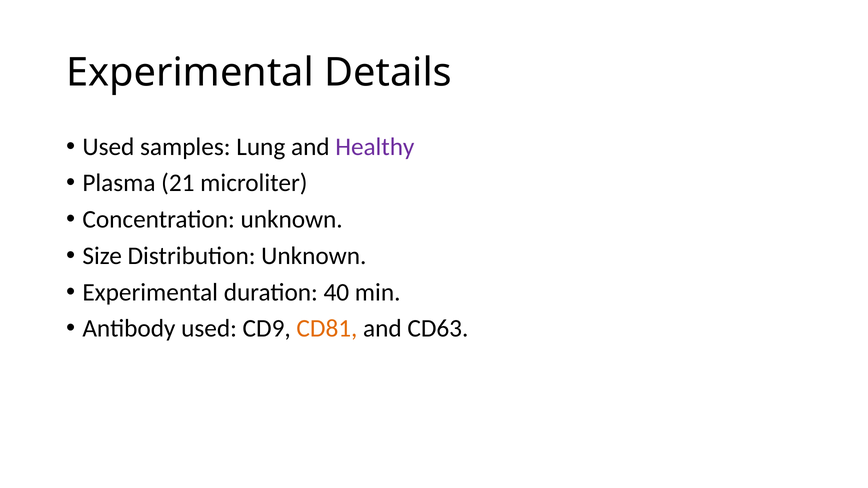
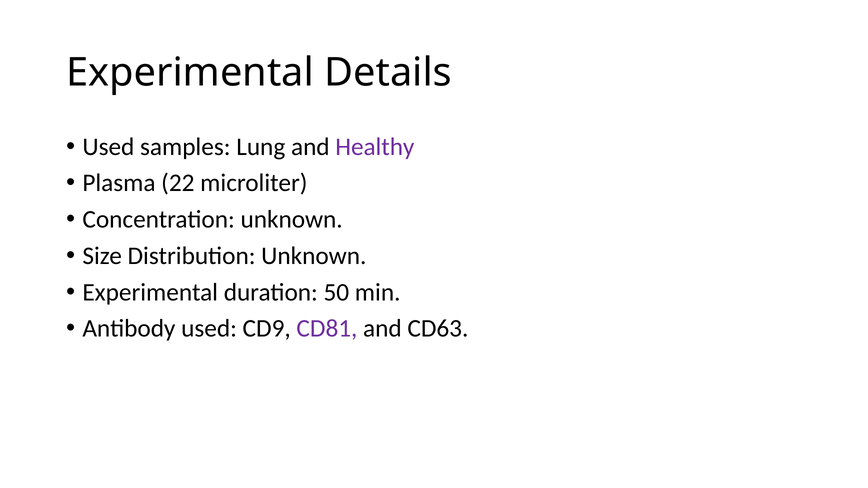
21: 21 -> 22
40: 40 -> 50
CD81 colour: orange -> purple
